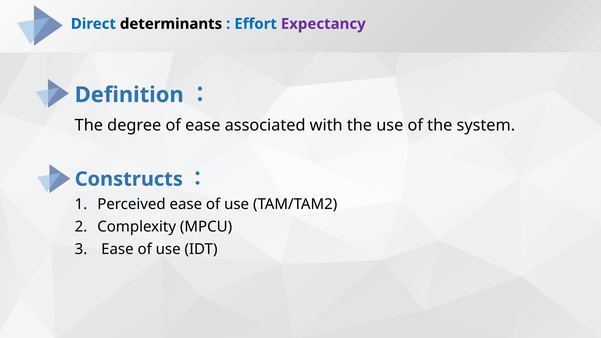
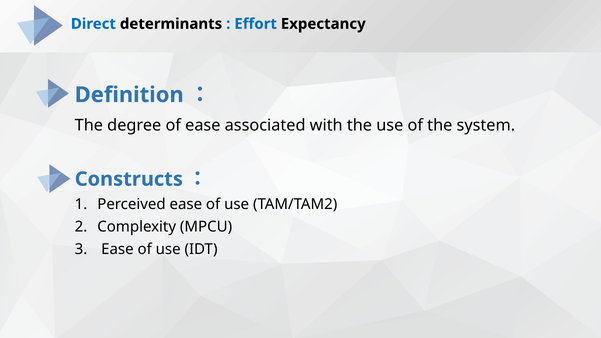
Expectancy colour: purple -> black
